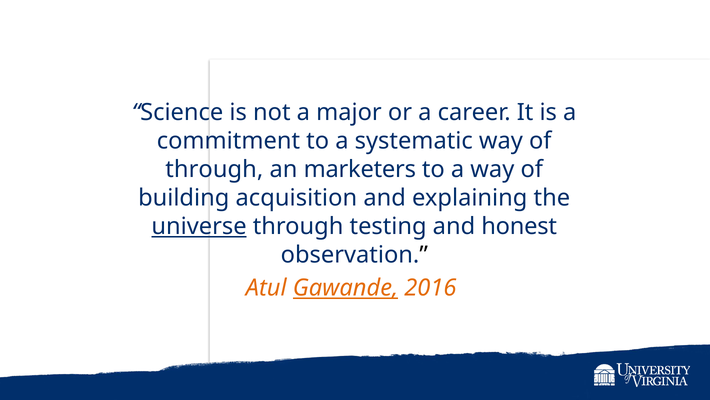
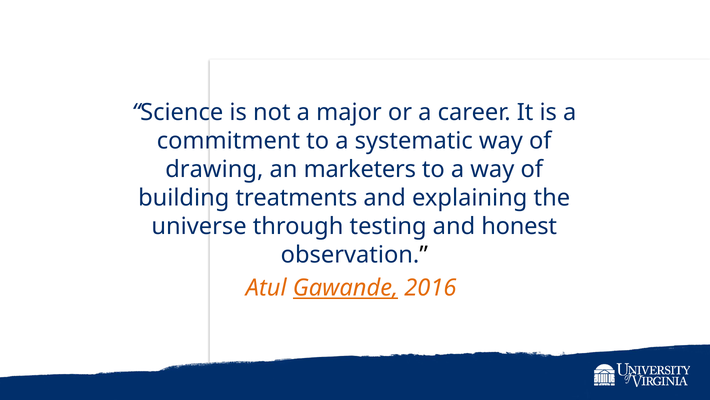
through at (214, 169): through -> drawing
acquisition: acquisition -> treatments
universe underline: present -> none
